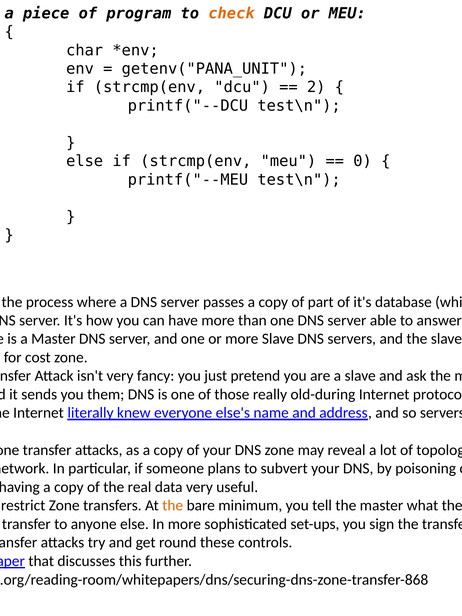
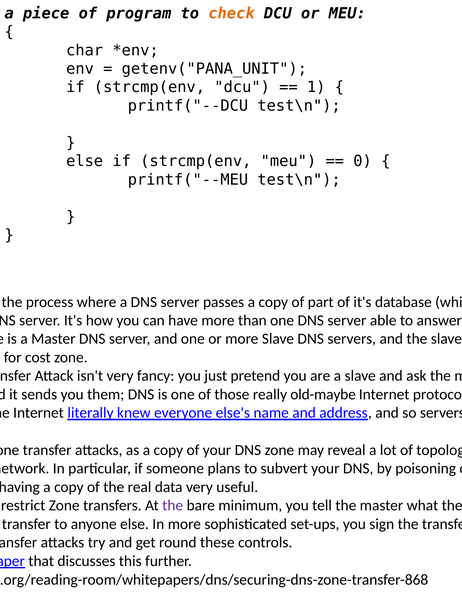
2: 2 -> 1
old-during: old-during -> old-maybe
the at (173, 506) colour: orange -> purple
